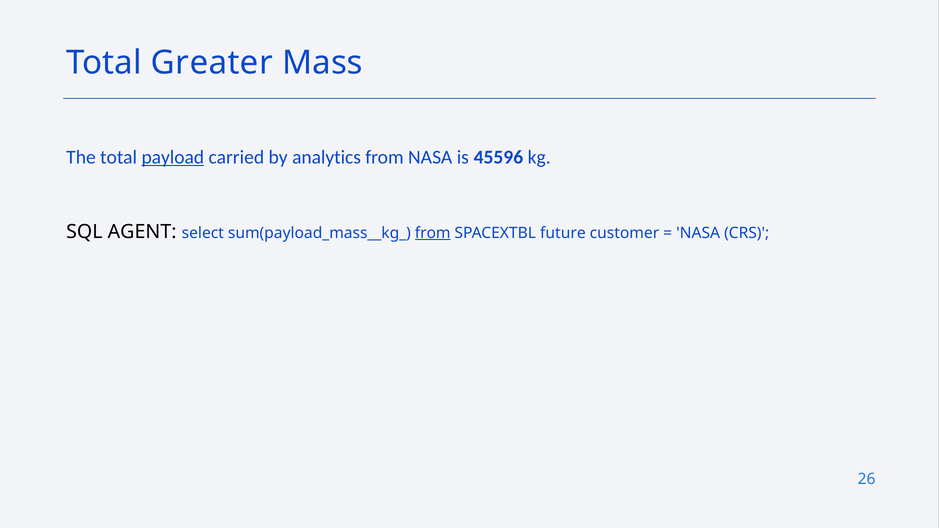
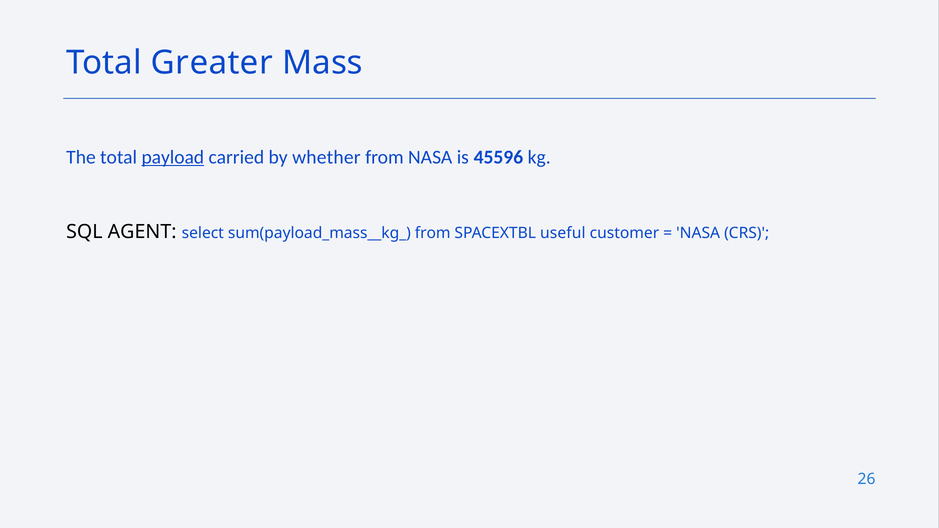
analytics: analytics -> whether
from at (433, 233) underline: present -> none
future: future -> useful
